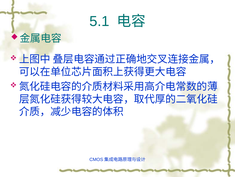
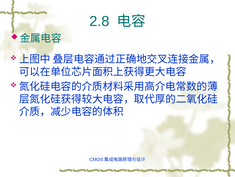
5.1: 5.1 -> 2.8
